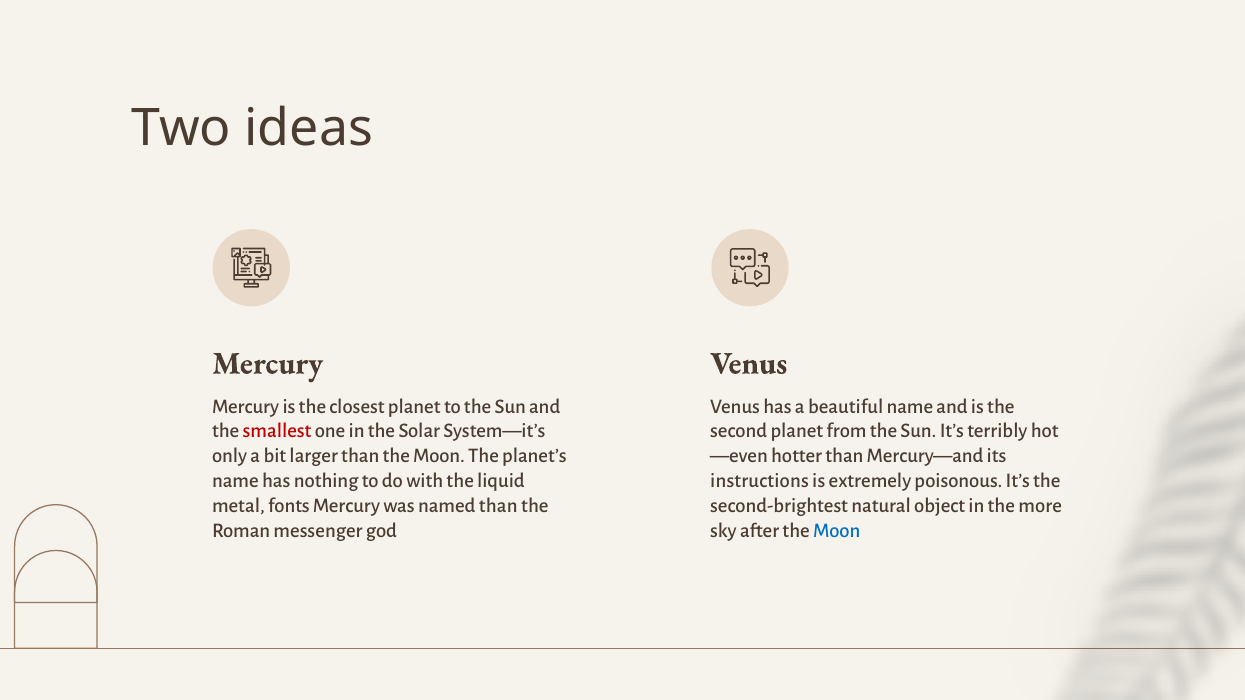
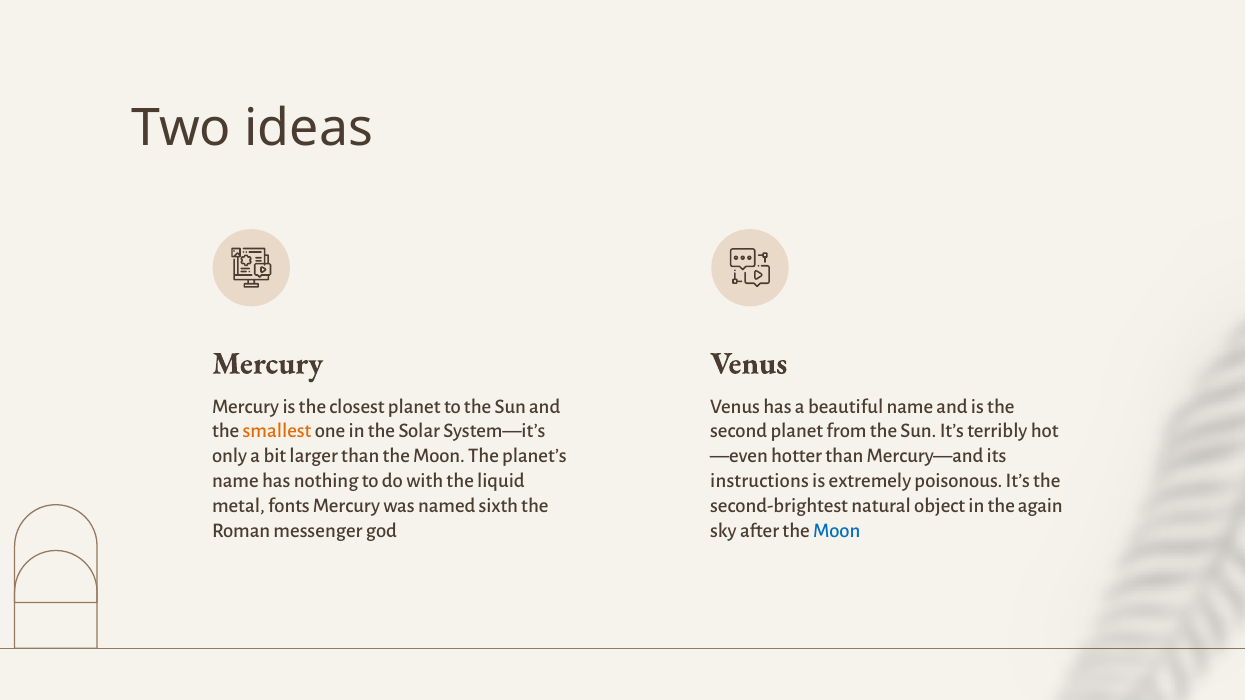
smallest colour: red -> orange
named than: than -> sixth
more: more -> again
